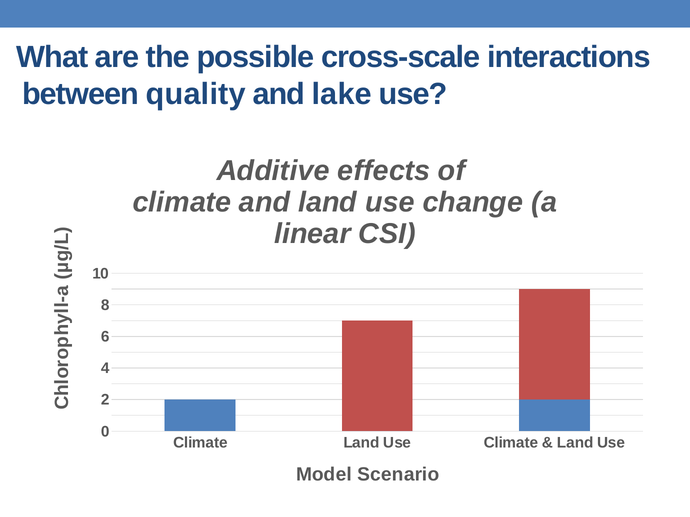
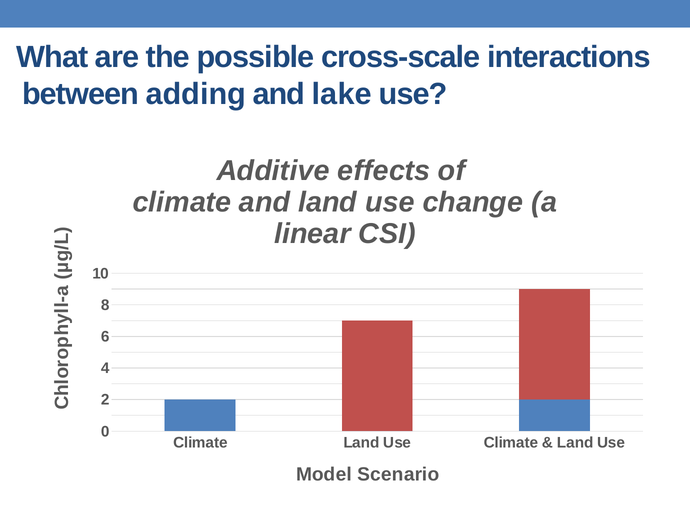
quality: quality -> adding
